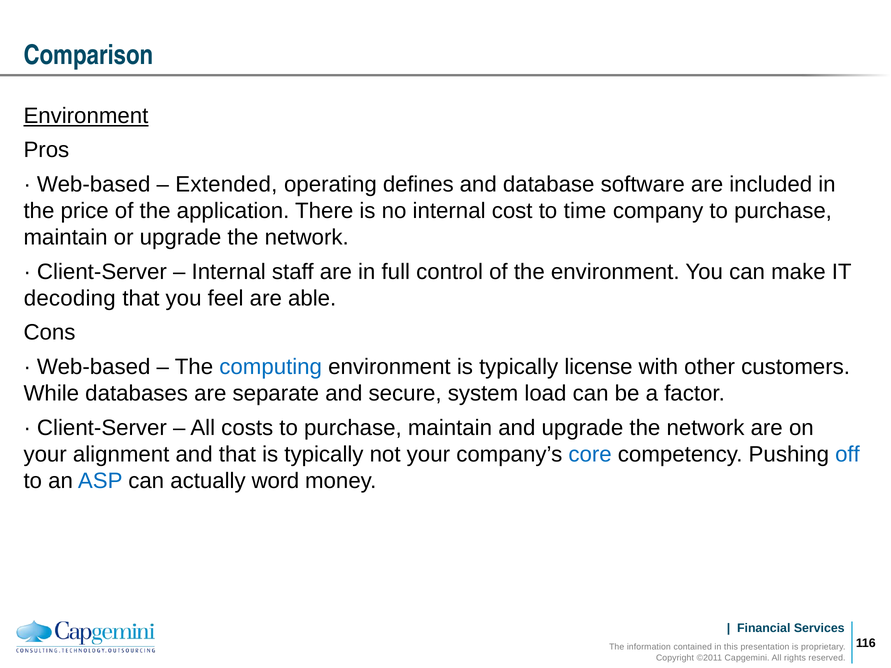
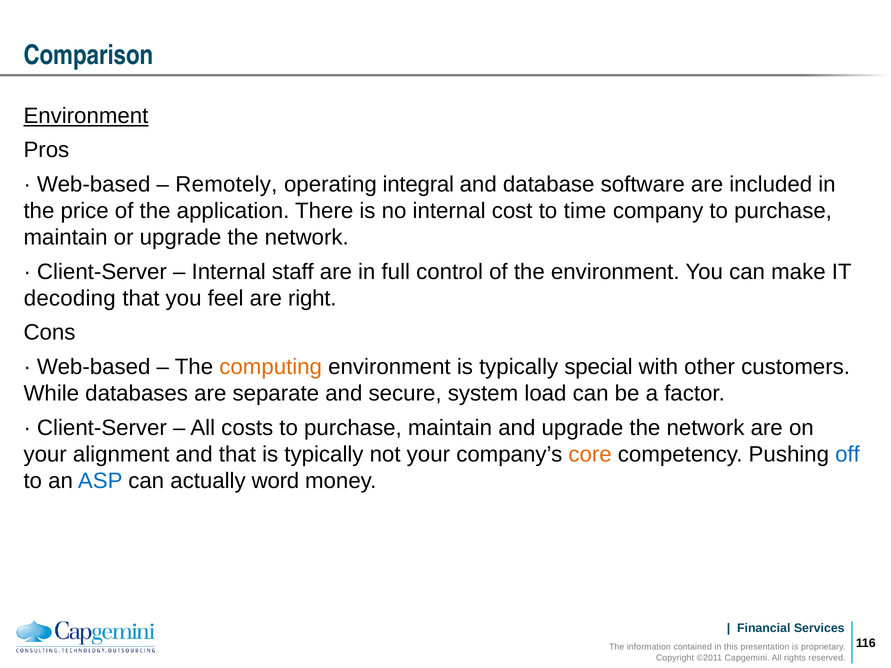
Extended: Extended -> Remotely
defines: defines -> integral
able: able -> right
computing colour: blue -> orange
license: license -> special
core colour: blue -> orange
